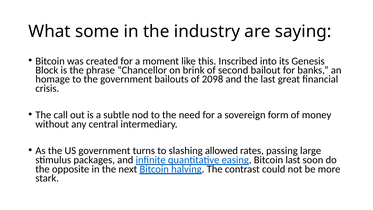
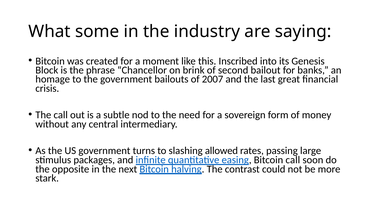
2098: 2098 -> 2007
Bitcoin last: last -> call
